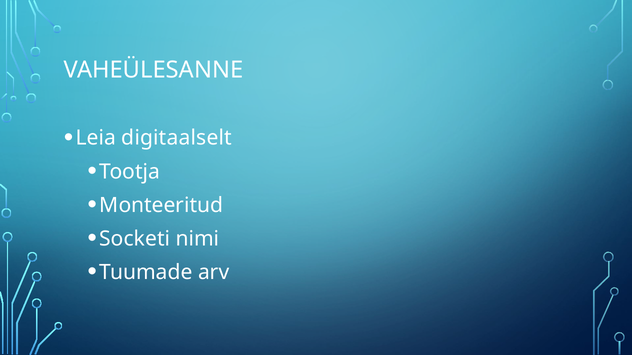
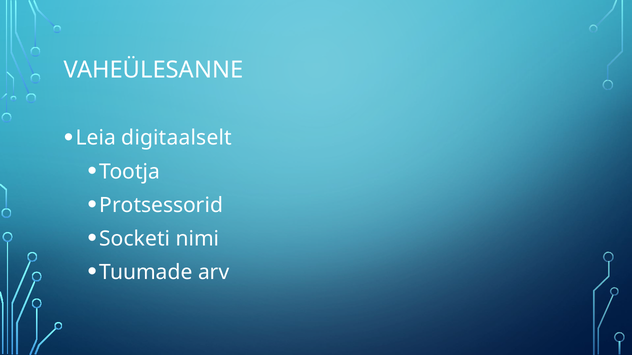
Monteeritud: Monteeritud -> Protsessorid
